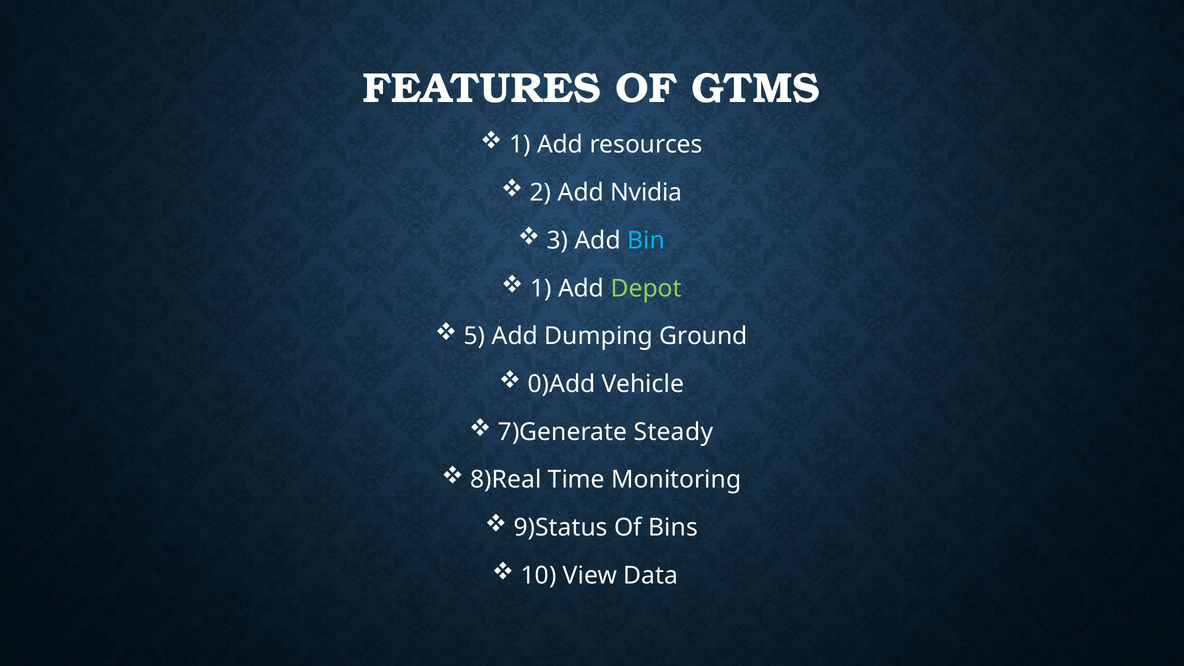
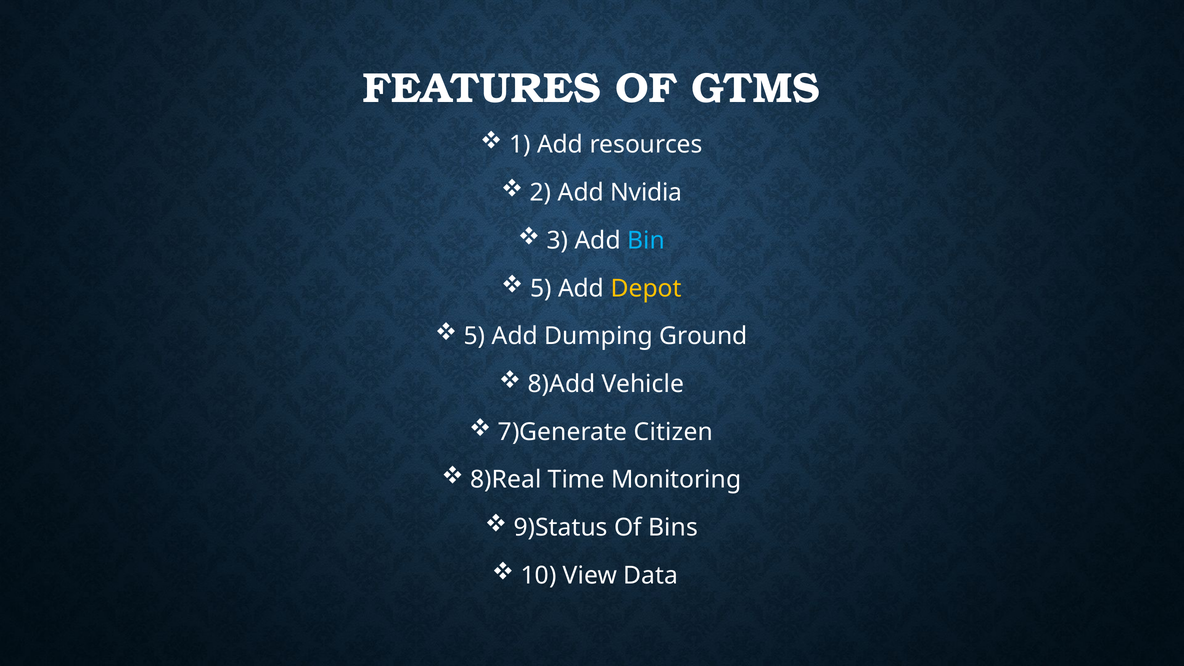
1 at (541, 288): 1 -> 5
Depot colour: light green -> yellow
0)Add: 0)Add -> 8)Add
Steady: Steady -> Citizen
